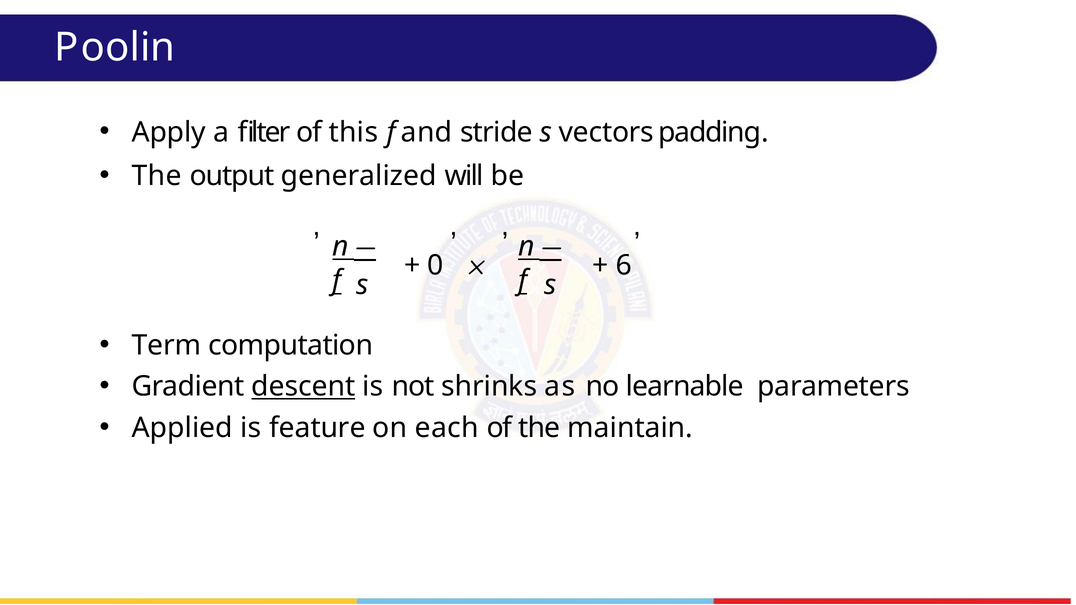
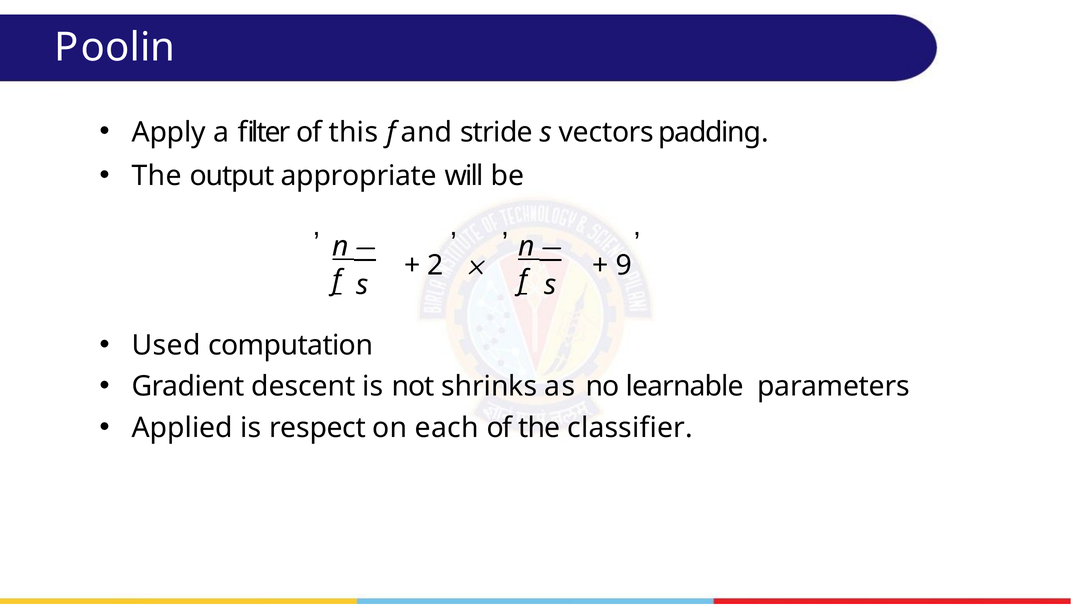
generalized: generalized -> appropriate
0: 0 -> 2
6: 6 -> 9
Term: Term -> Used
descent underline: present -> none
feature: feature -> respect
maintain: maintain -> classifier
